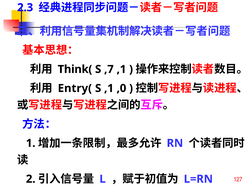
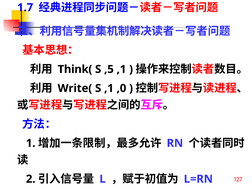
2.3: 2.3 -> 1.7
,7: ,7 -> ,5
Entry(: Entry( -> Write(
